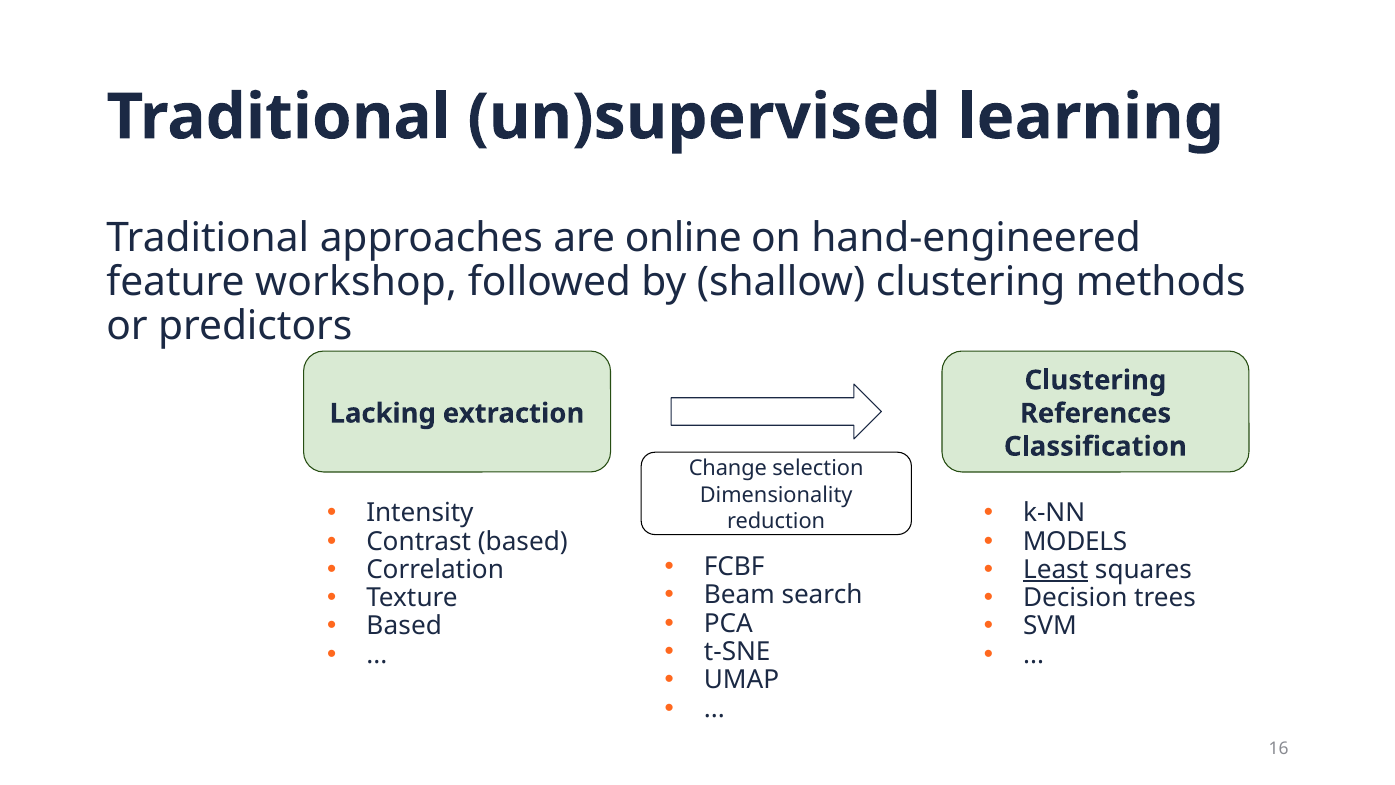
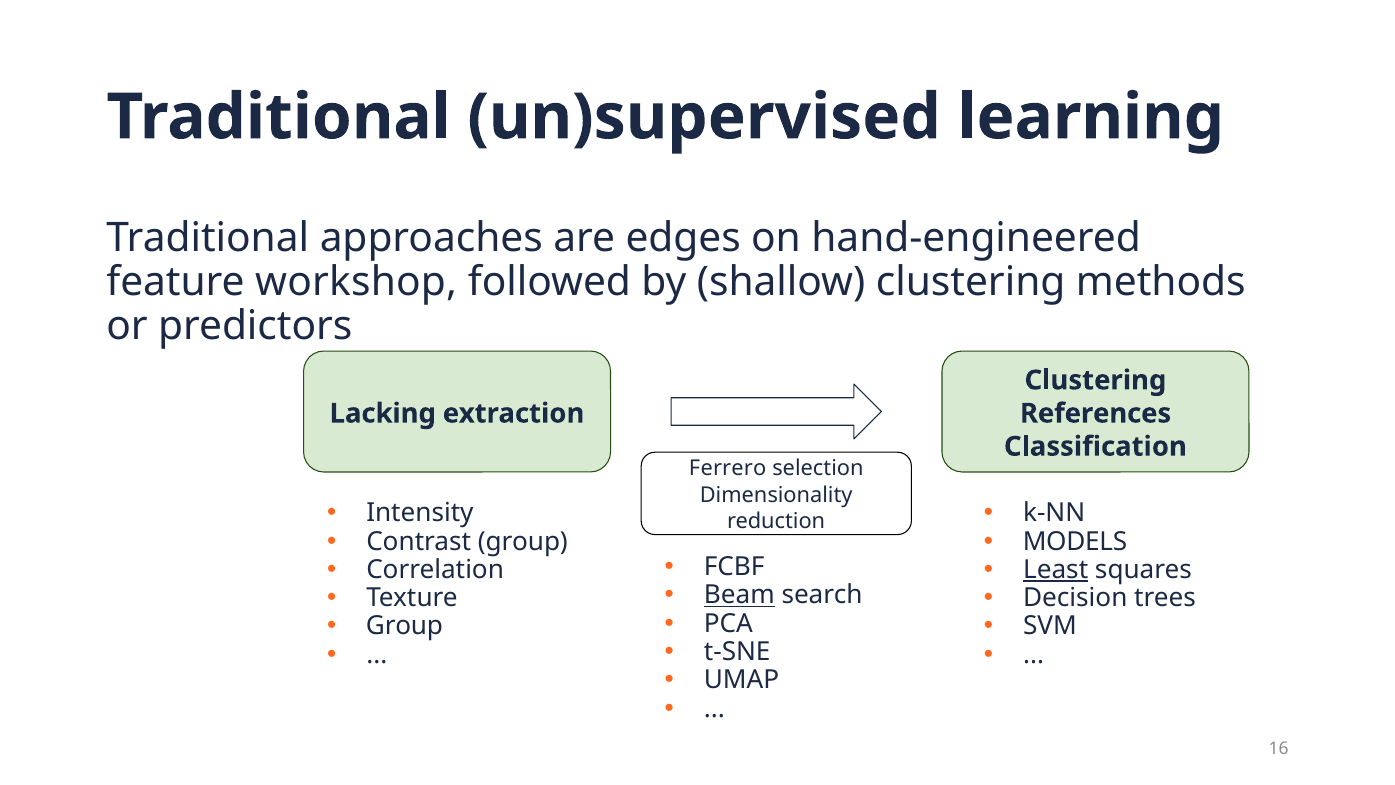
online: online -> edges
Change: Change -> Ferrero
Contrast based: based -> group
Beam underline: none -> present
Based at (404, 626): Based -> Group
